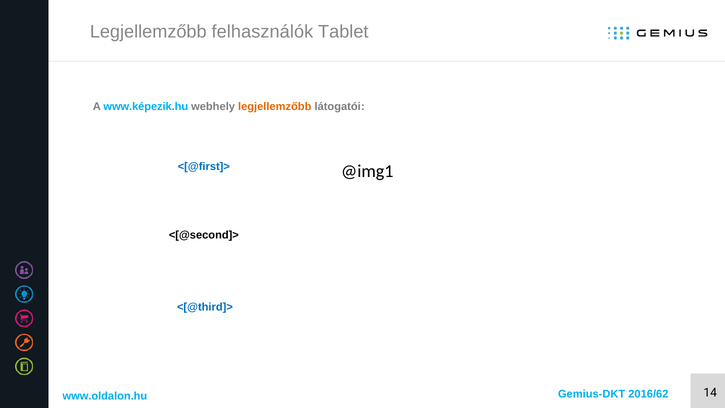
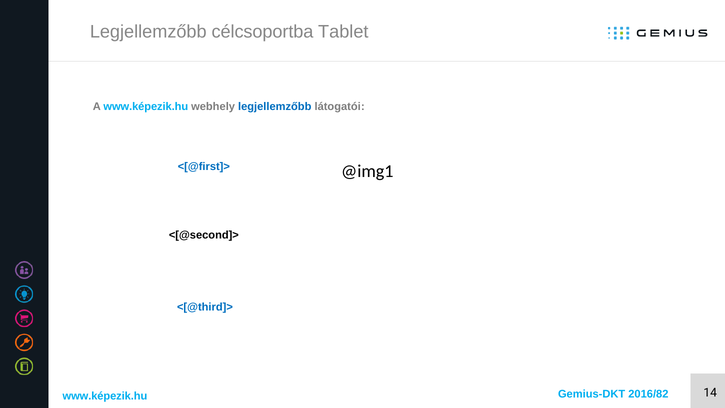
felhasználók: felhasználók -> célcsoportba
legjellemzőbb at (275, 106) colour: orange -> blue
www.oldalon.hu at (105, 396): www.oldalon.hu -> www.képezik.hu
2016/62: 2016/62 -> 2016/82
